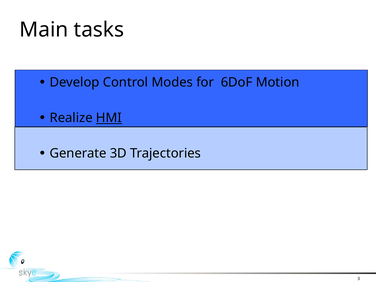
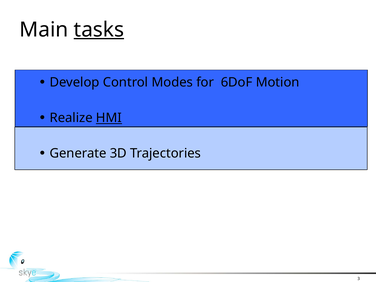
tasks underline: none -> present
